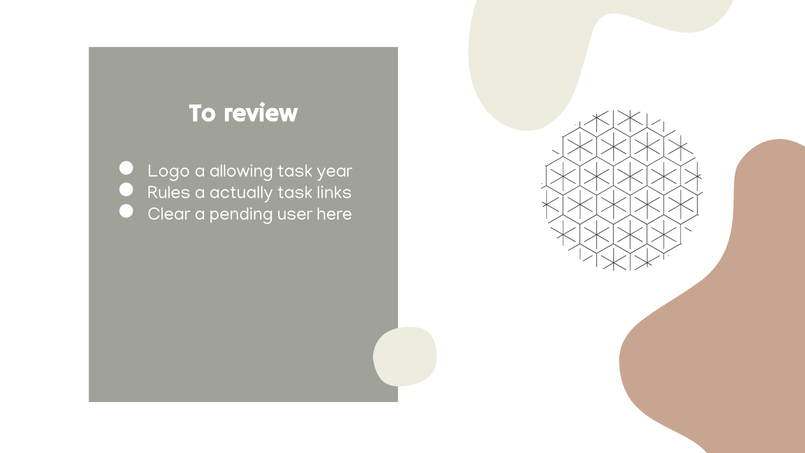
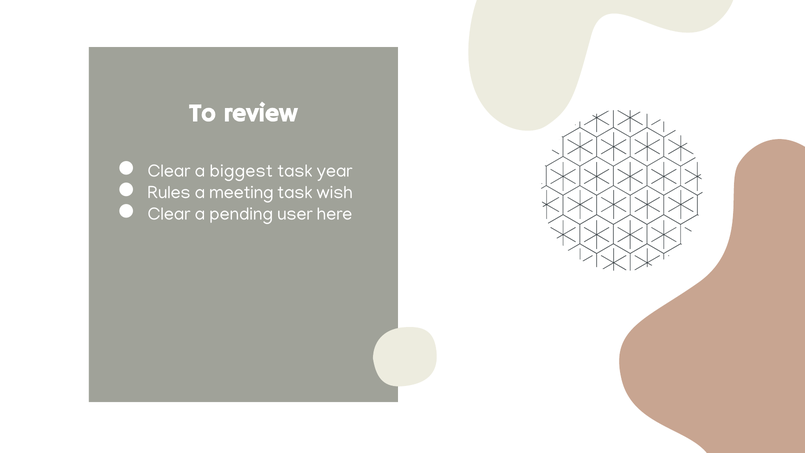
Logo at (169, 171): Logo -> Clear
allowing: allowing -> biggest
actually: actually -> meeting
links: links -> wish
